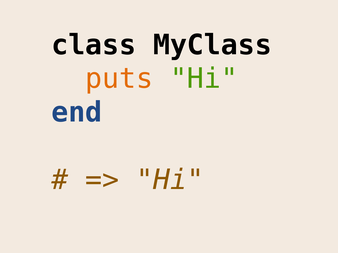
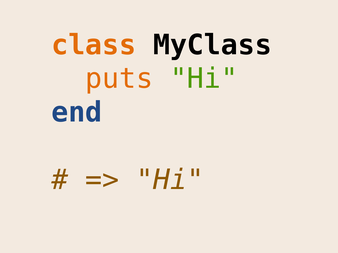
class colour: black -> orange
